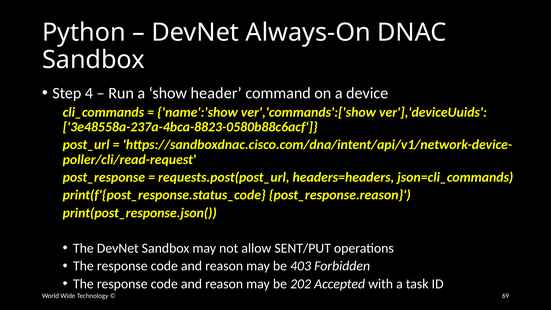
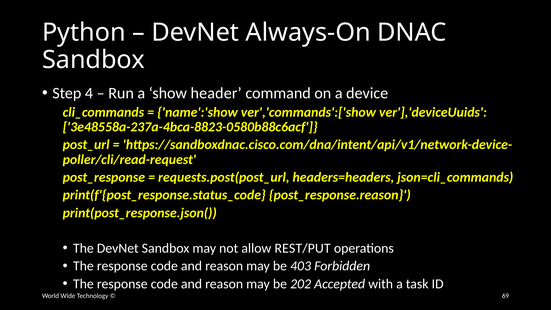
SENT/PUT: SENT/PUT -> REST/PUT
